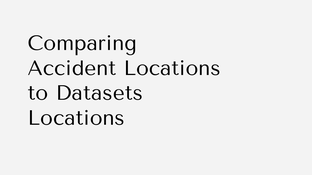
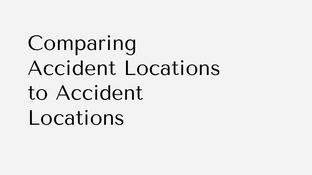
to Datasets: Datasets -> Accident
